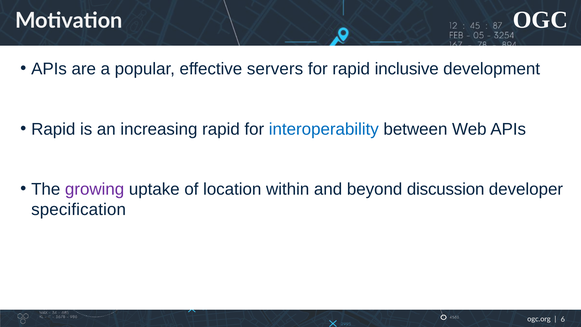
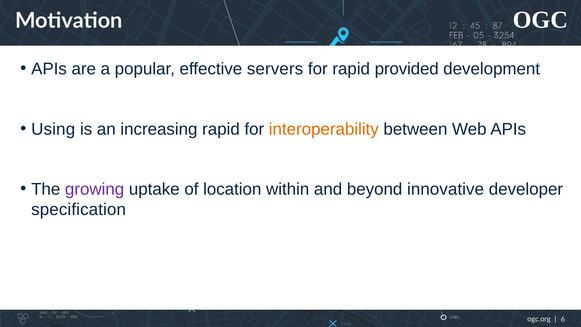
inclusive: inclusive -> provided
Rapid at (53, 129): Rapid -> Using
interoperability colour: blue -> orange
discussion: discussion -> innovative
